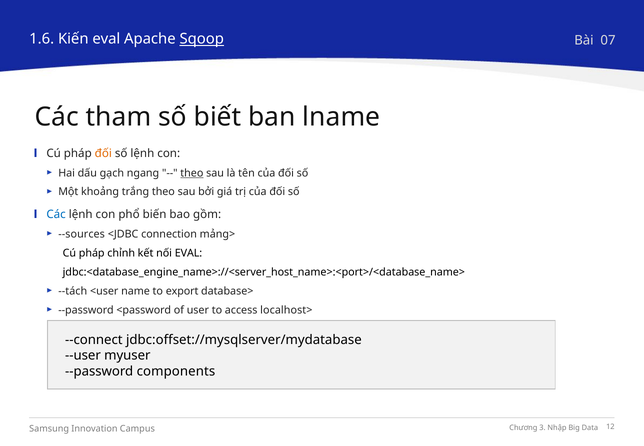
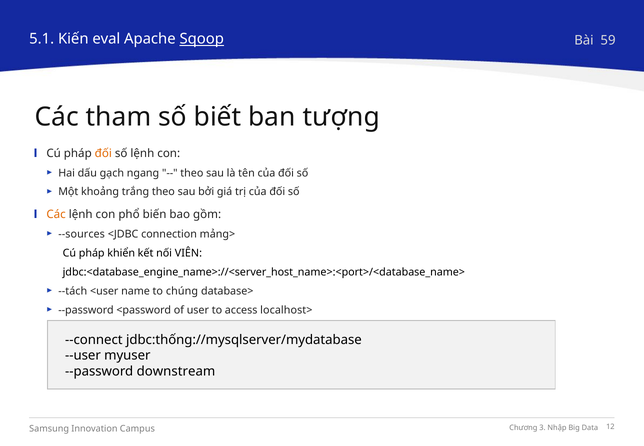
1.6: 1.6 -> 5.1
07: 07 -> 59
lname: lname -> tượng
theo at (192, 173) underline: present -> none
Các at (56, 215) colour: blue -> orange
chỉnh: chỉnh -> khiển
nối EVAL: EVAL -> VIÊN
export: export -> chúng
jdbc:offset://mysqlserver/mydatabase: jdbc:offset://mysqlserver/mydatabase -> jdbc:thống://mysqlserver/mydatabase
components: components -> downstream
